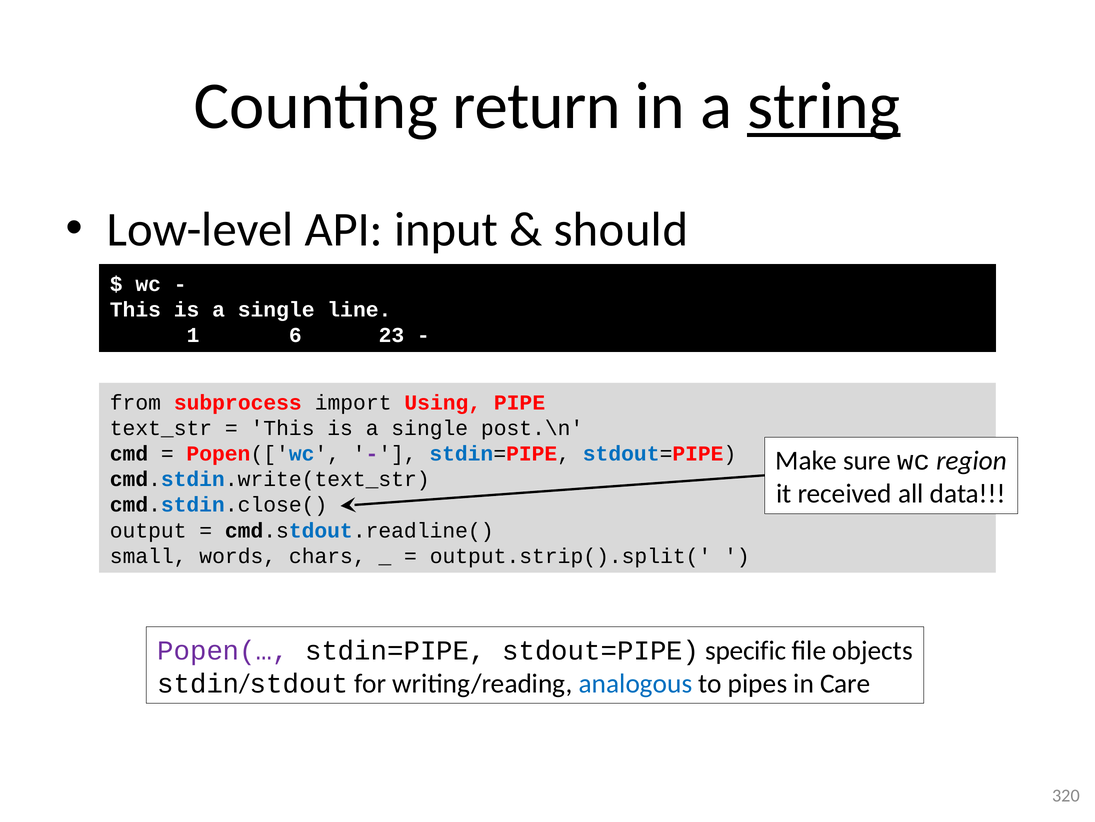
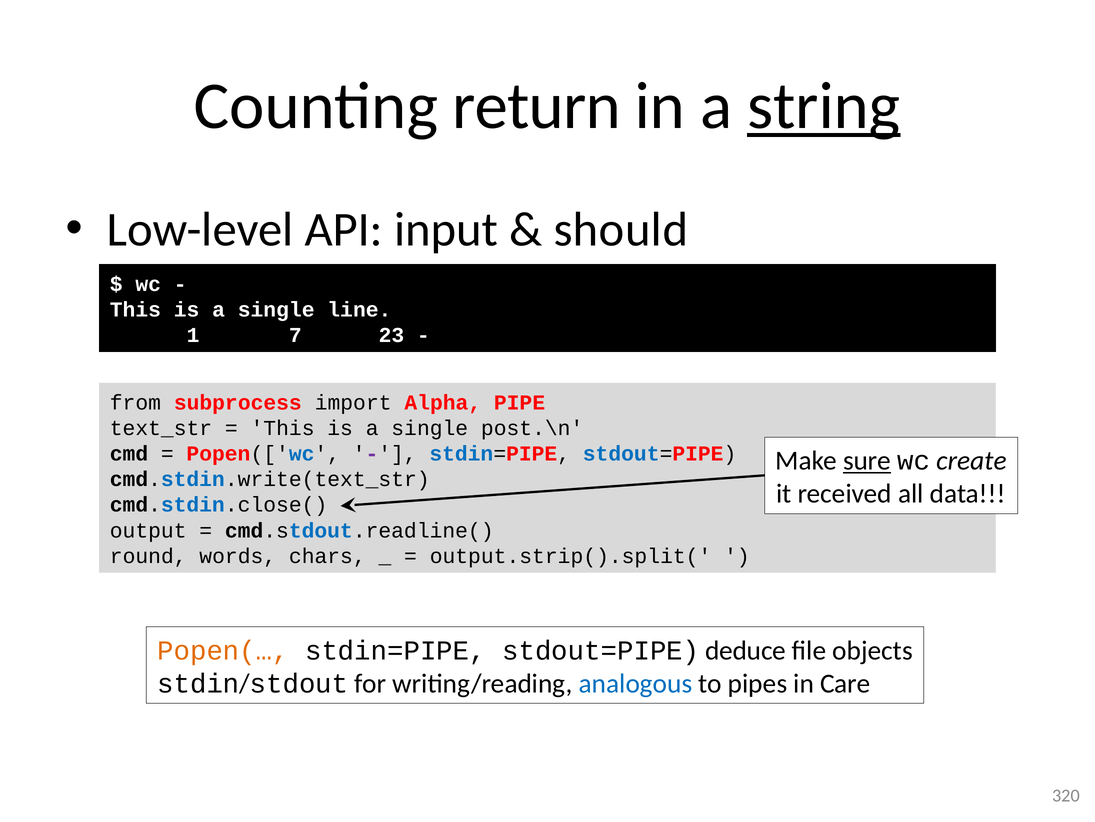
6: 6 -> 7
Using: Using -> Alpha
sure underline: none -> present
region: region -> create
small: small -> round
Popen(… colour: purple -> orange
specific: specific -> deduce
